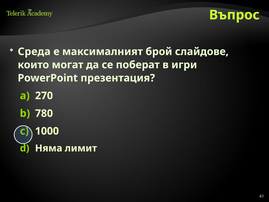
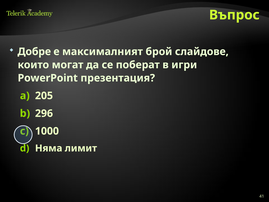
Среда: Среда -> Добре
270: 270 -> 205
780: 780 -> 296
